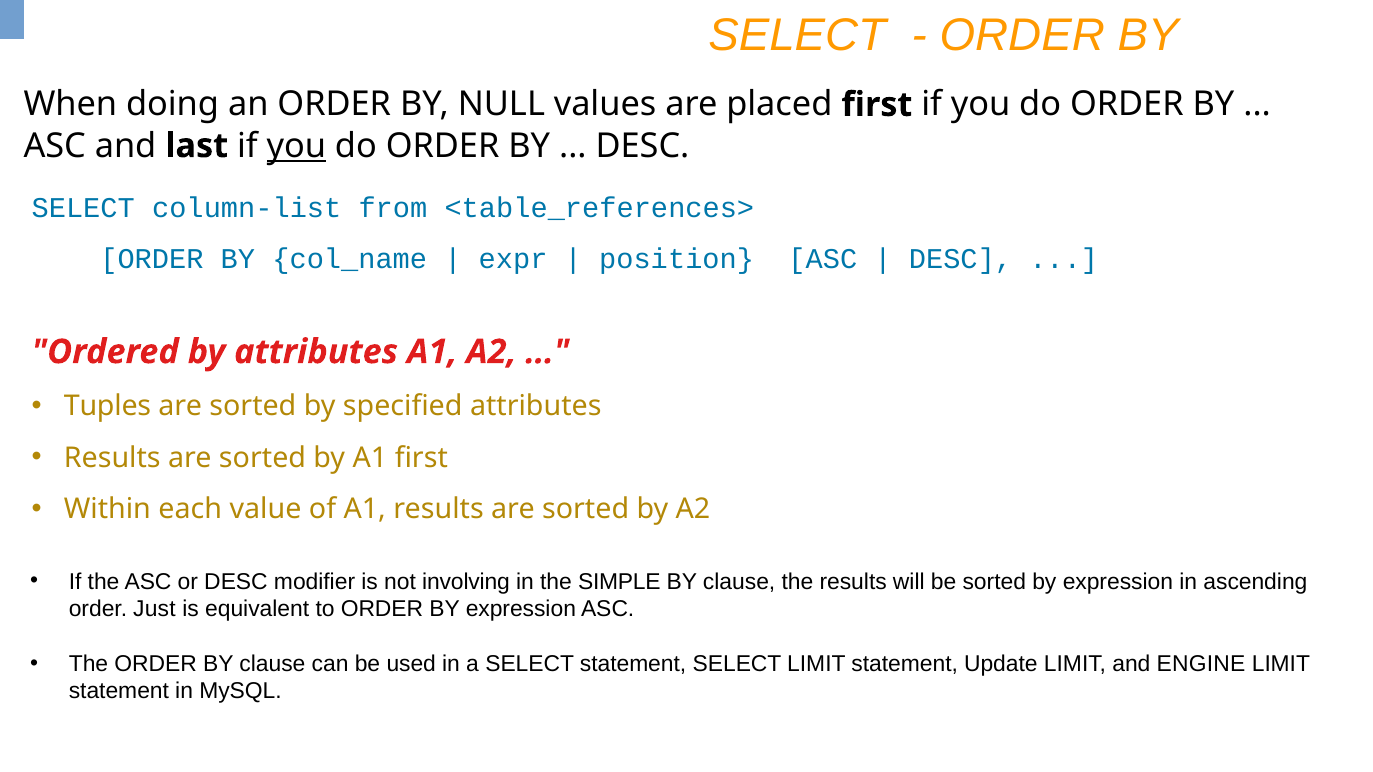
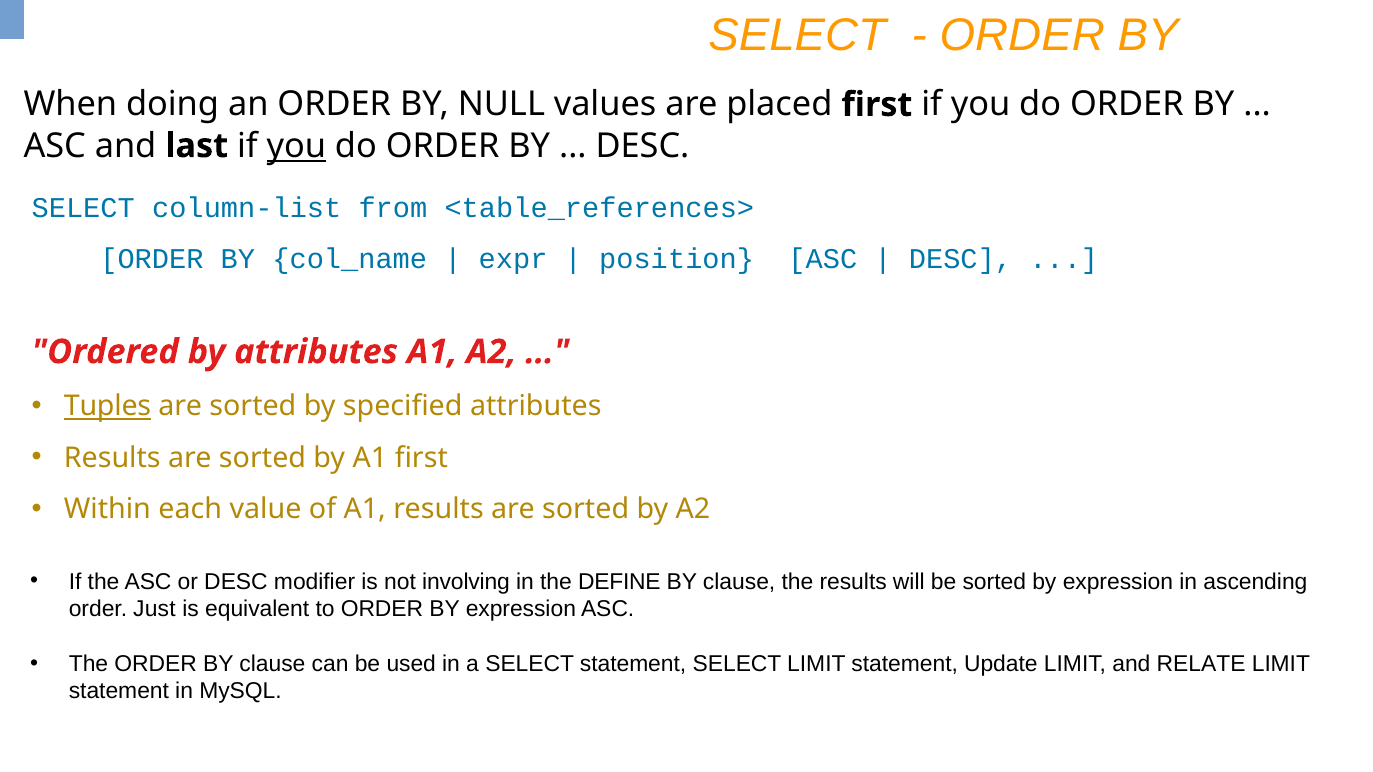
Tuples underline: none -> present
SIMPLE: SIMPLE -> DEFINE
ENGINE: ENGINE -> RELATE
